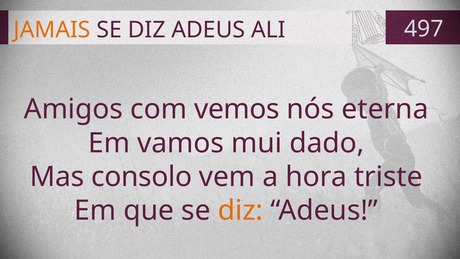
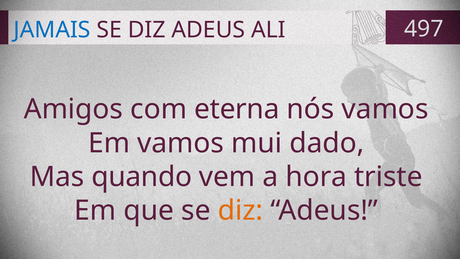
JAMAIS colour: orange -> blue
vemos: vemos -> eterna
nós eterna: eterna -> vamos
consolo: consolo -> quando
